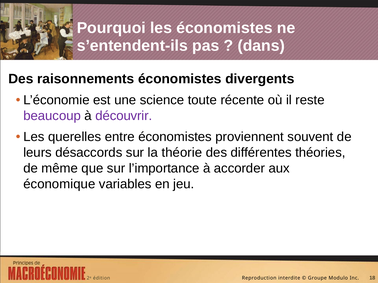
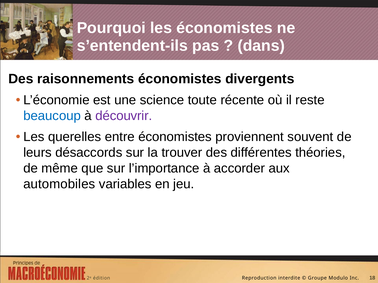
beaucoup colour: purple -> blue
théorie: théorie -> trouver
économique: économique -> automobiles
